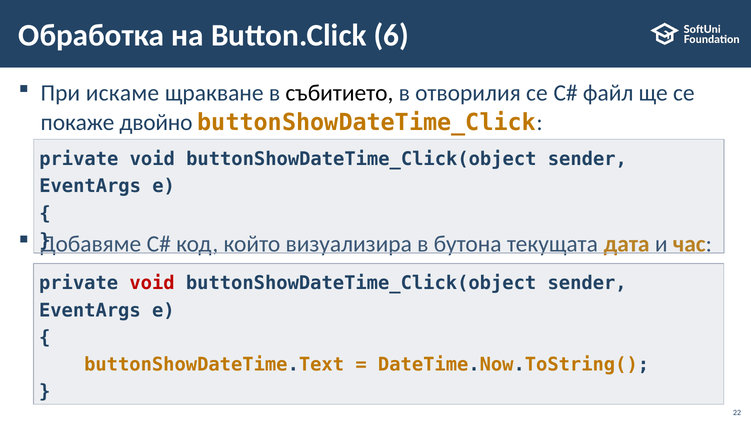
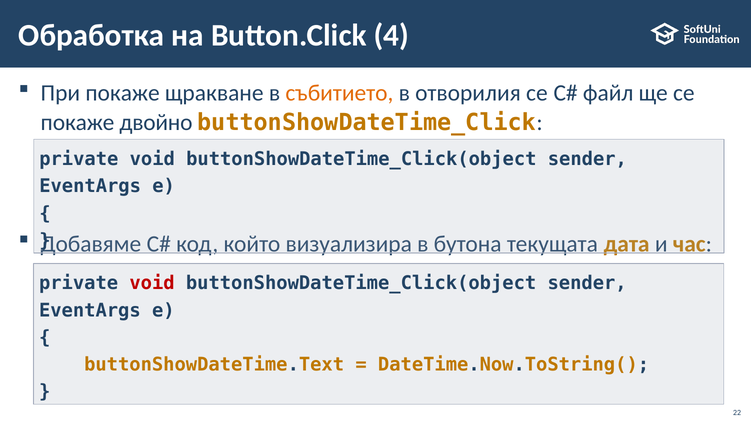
6: 6 -> 4
При искаме: искаме -> покаже
събитието colour: black -> orange
